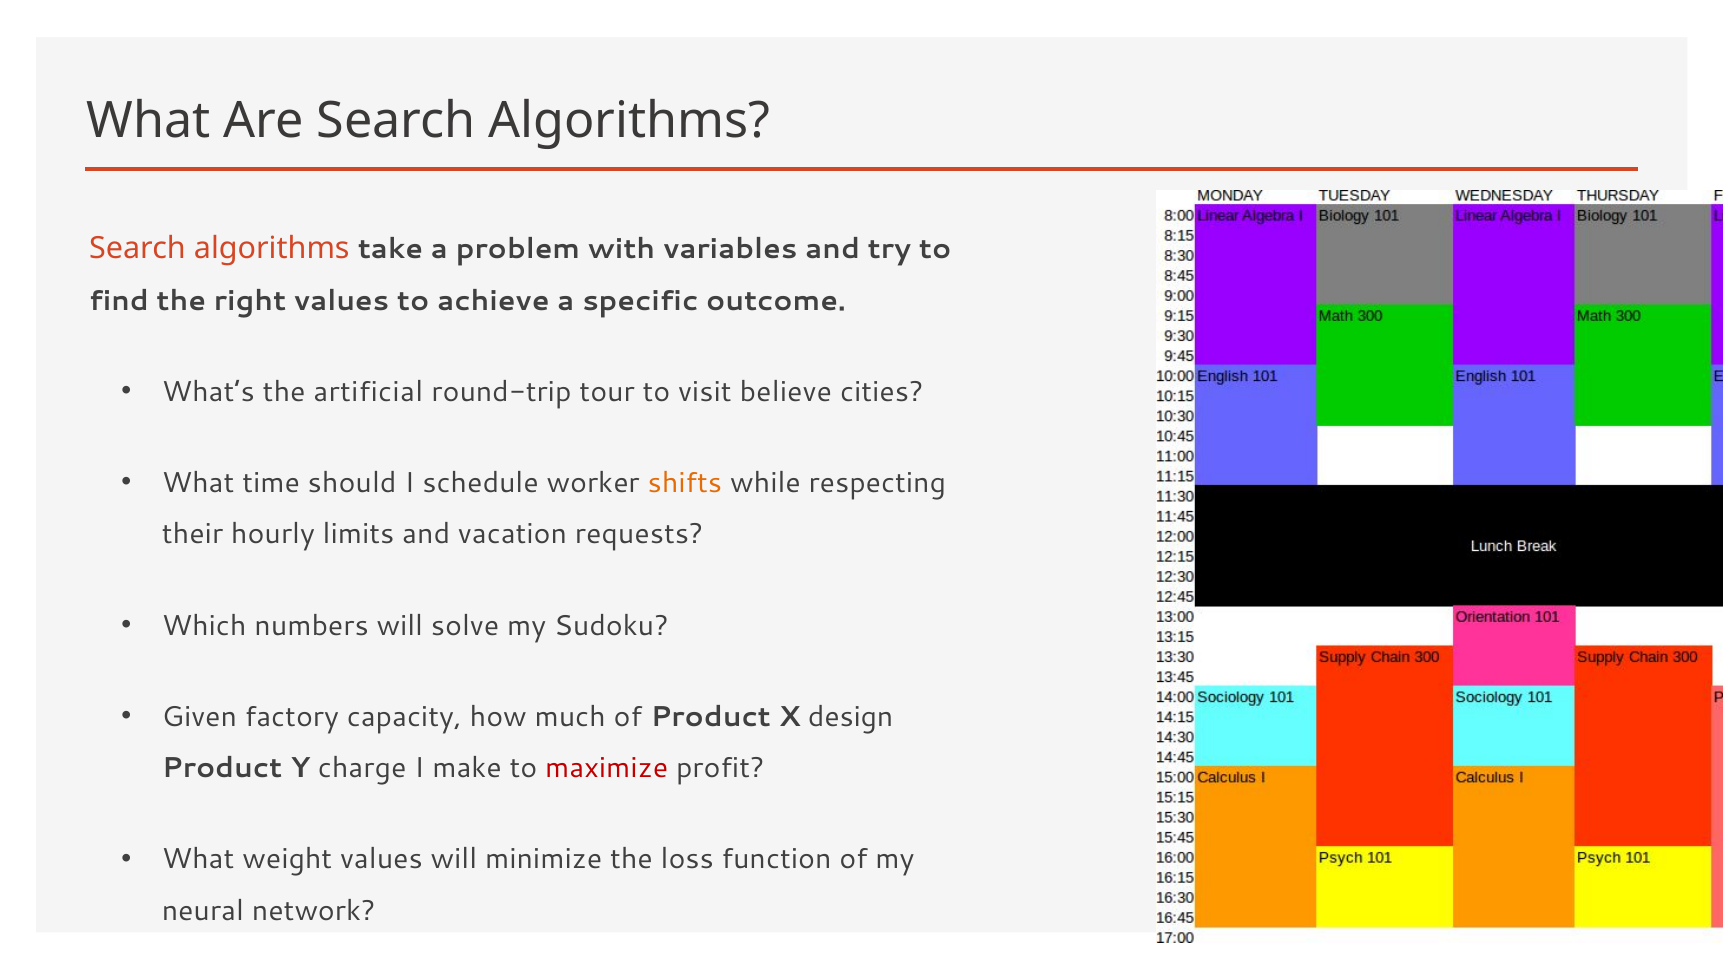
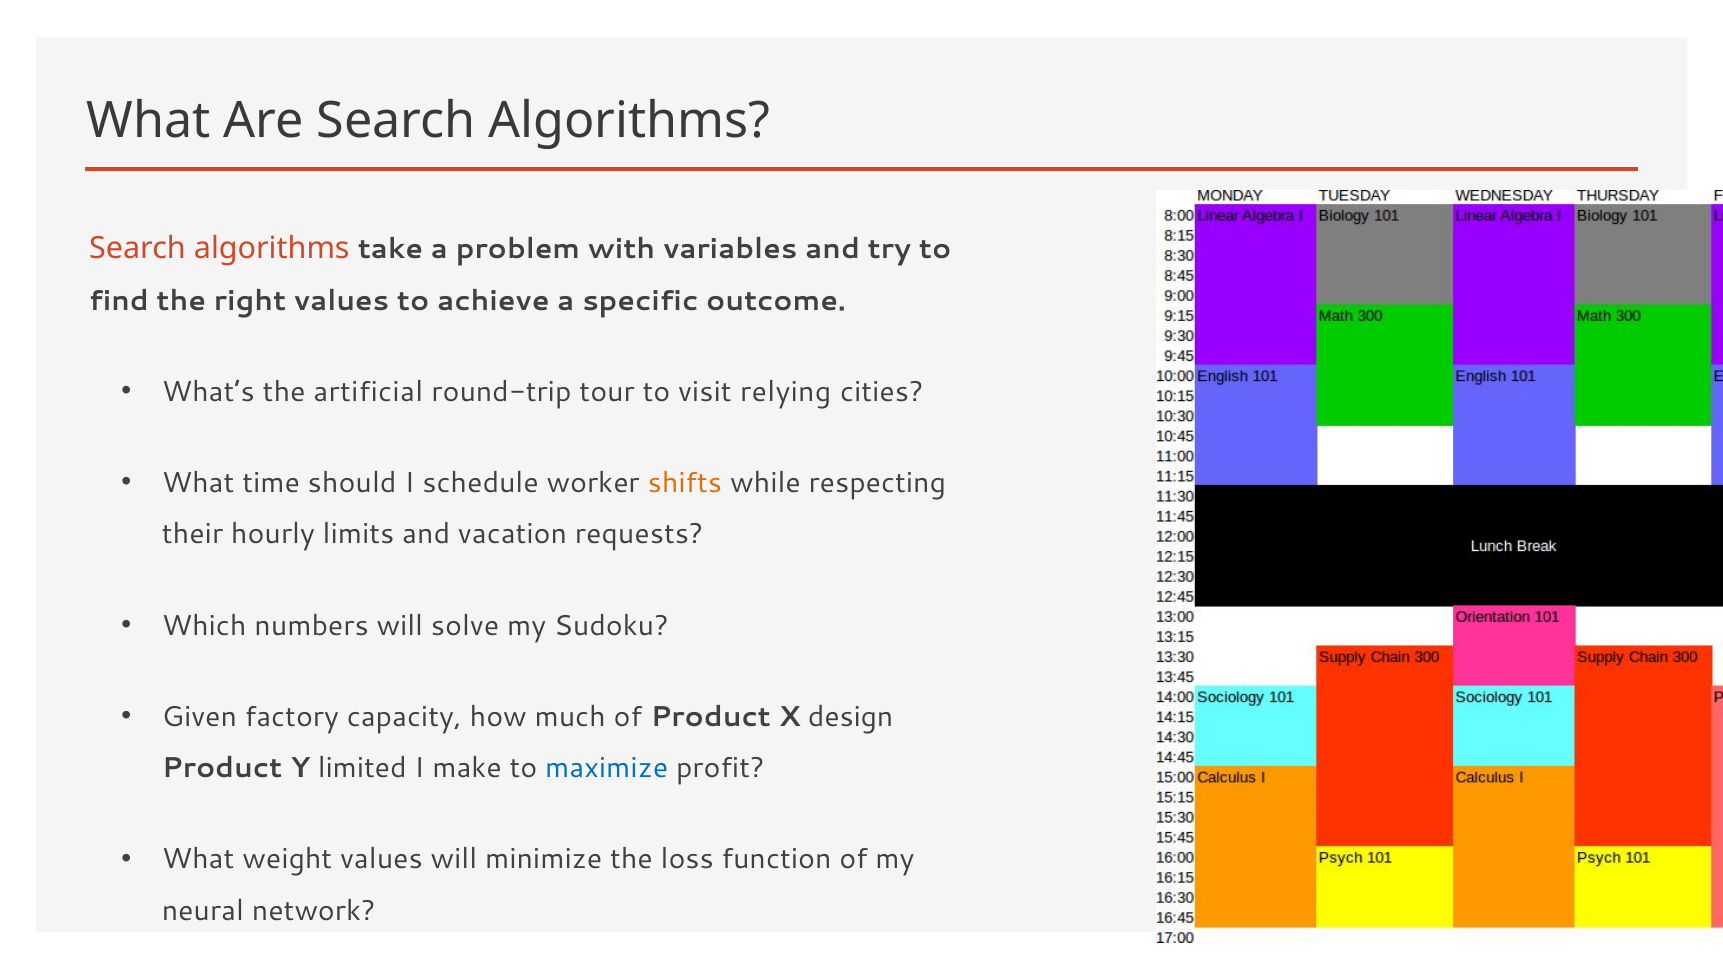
believe: believe -> relying
charge: charge -> limited
maximize colour: red -> blue
